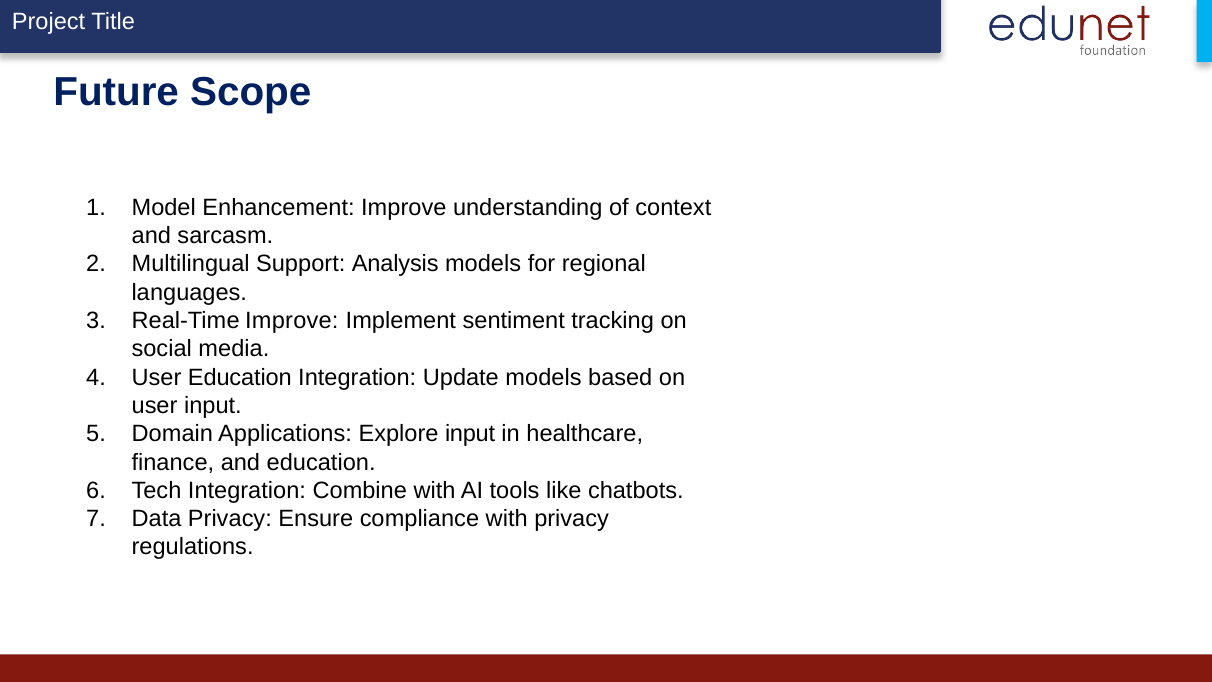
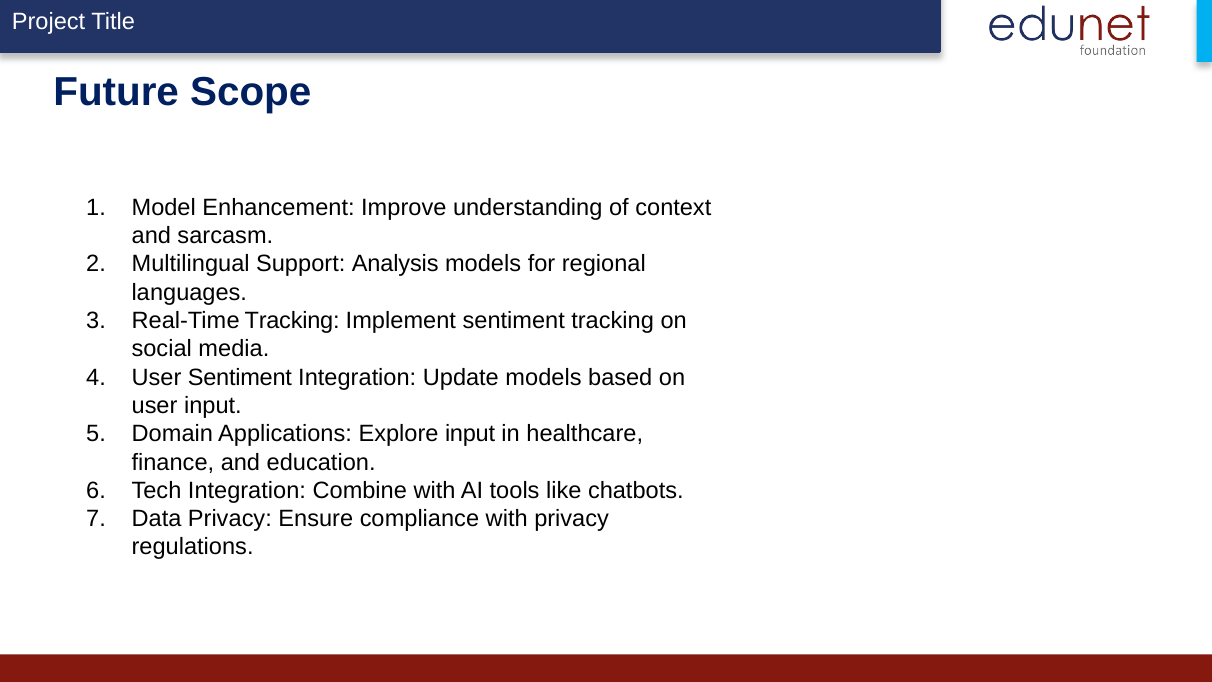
Real-Time Improve: Improve -> Tracking
User Education: Education -> Sentiment
